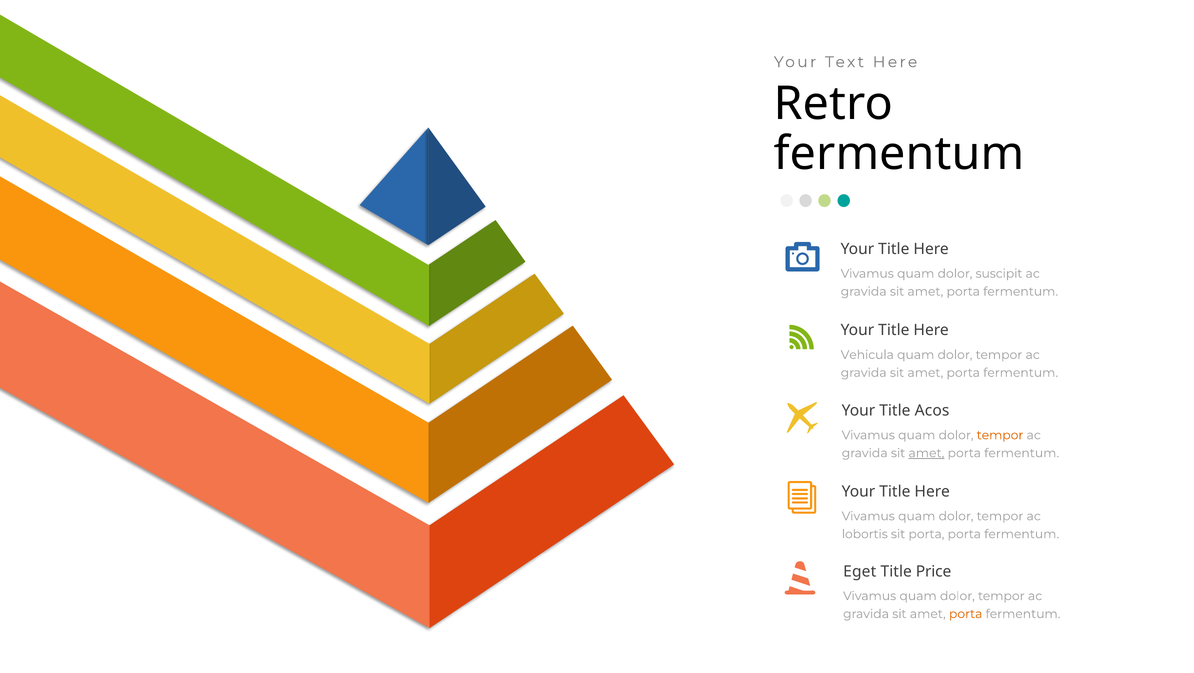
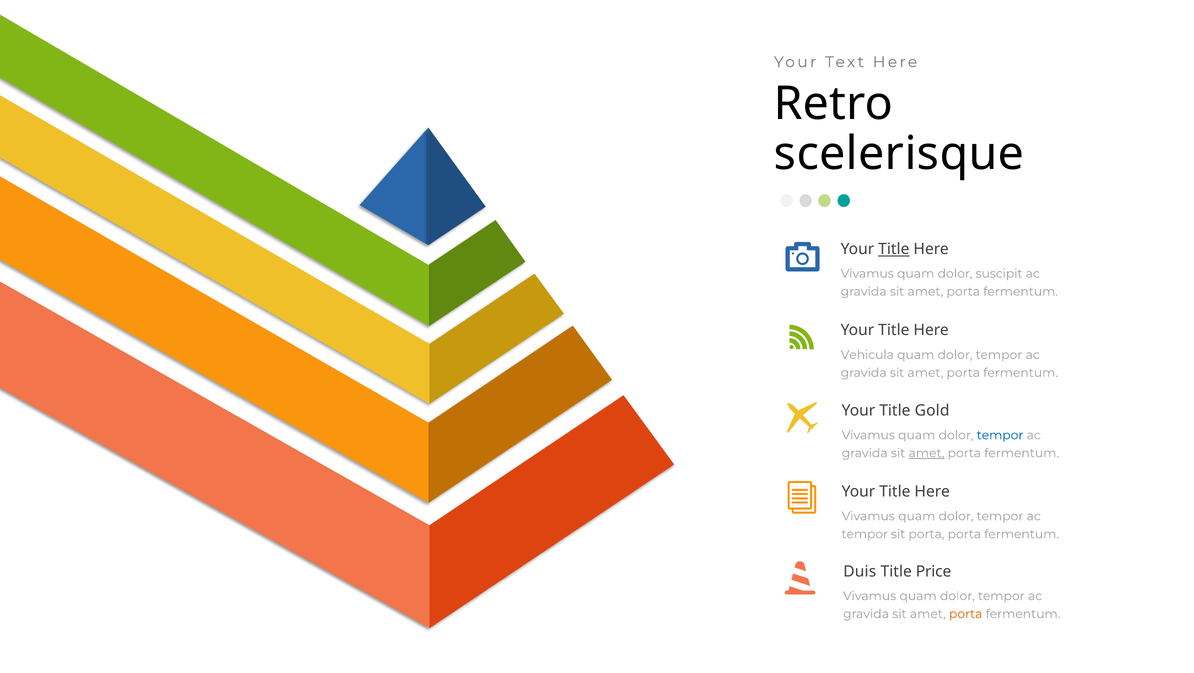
fermentum at (899, 154): fermentum -> scelerisque
Title at (894, 249) underline: none -> present
Acos: Acos -> Gold
tempor at (1000, 435) colour: orange -> blue
lobortis at (865, 534): lobortis -> tempor
Eget: Eget -> Duis
